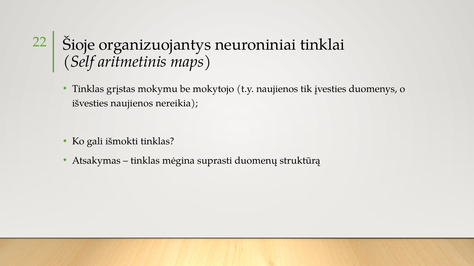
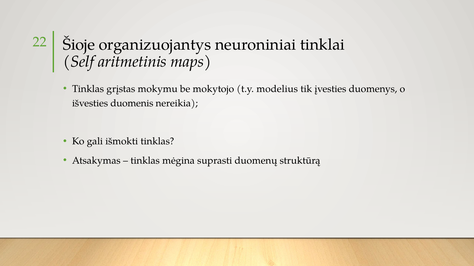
t.y naujienos: naujienos -> modelius
išvesties naujienos: naujienos -> duomenis
